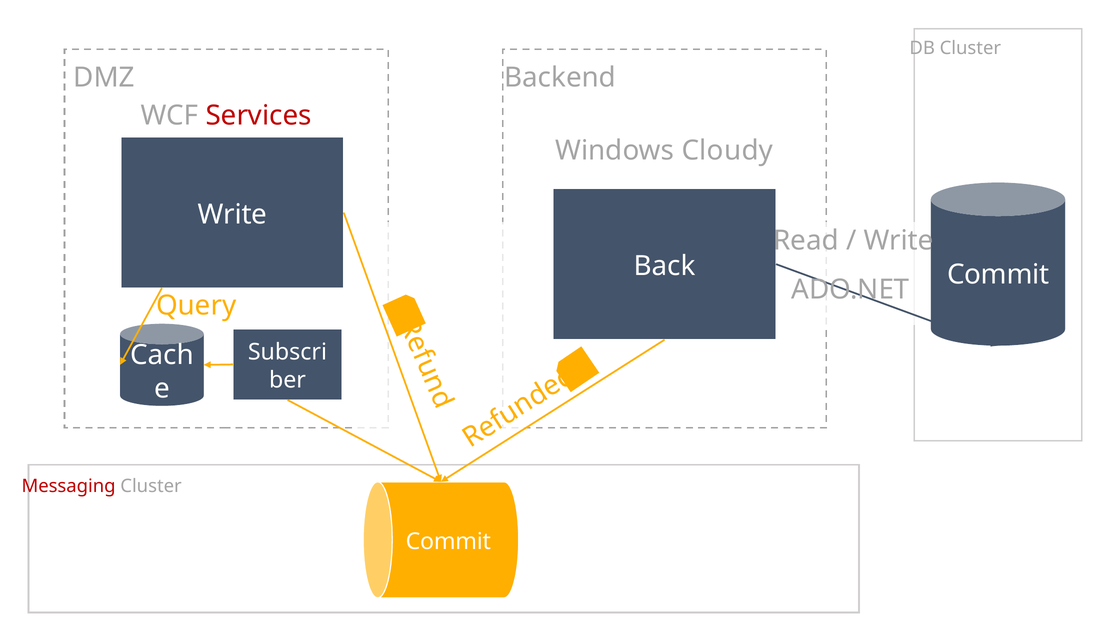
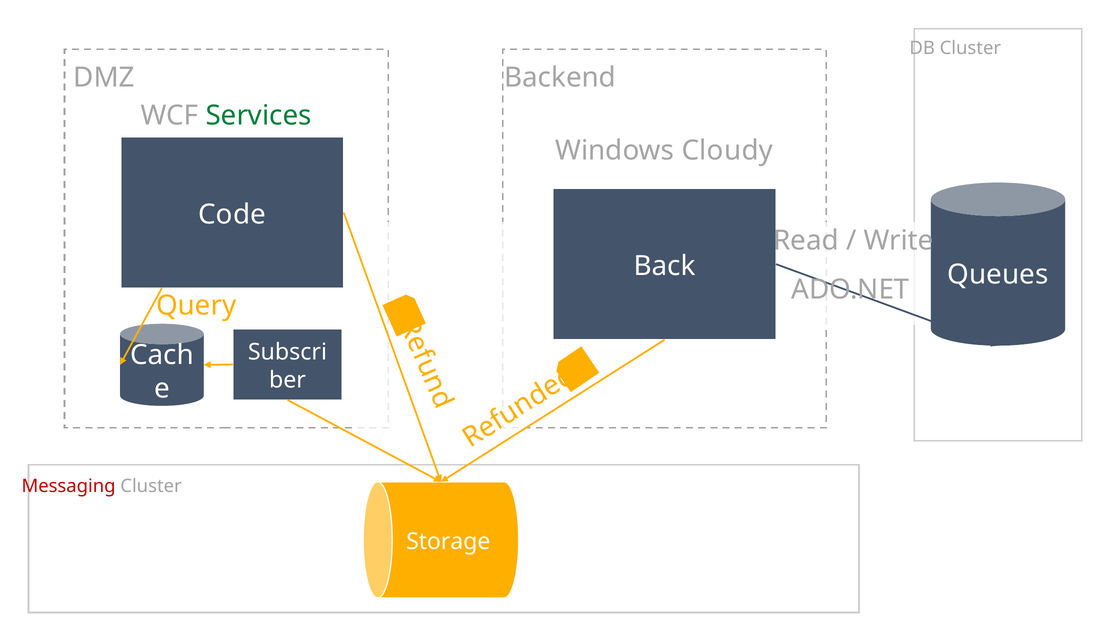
Services colour: red -> green
Write at (232, 215): Write -> Code
Commit at (998, 275): Commit -> Queues
Commit at (448, 542): Commit -> Storage
